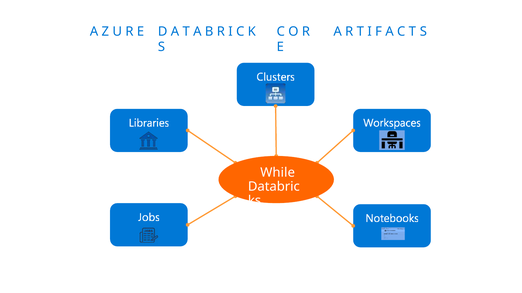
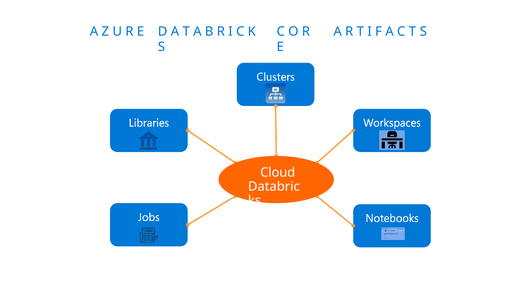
While: While -> Cloud
